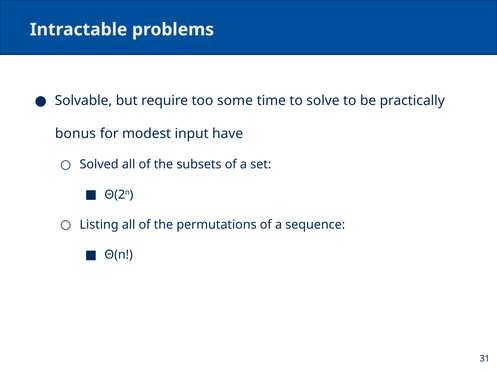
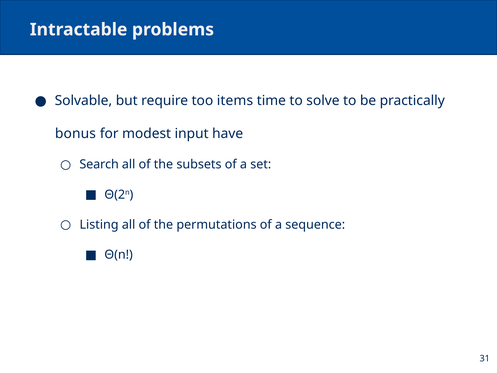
some: some -> items
Solved: Solved -> Search
